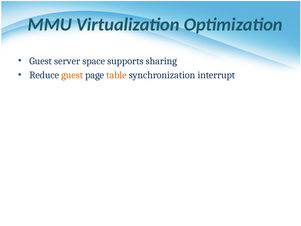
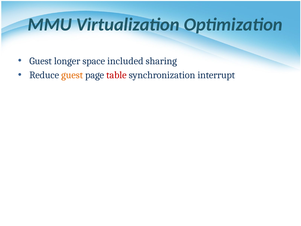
server: server -> longer
supports: supports -> included
table colour: orange -> red
